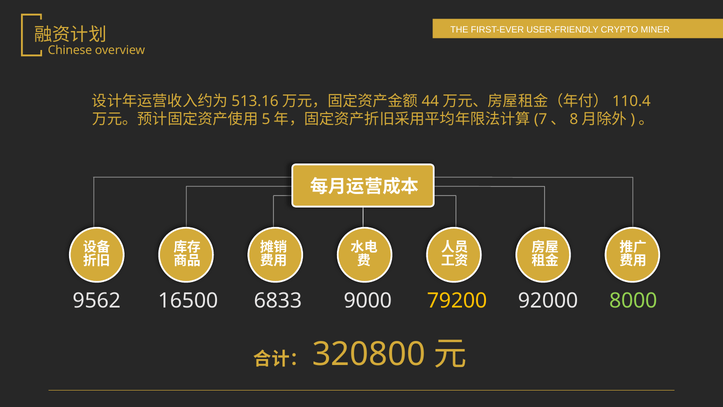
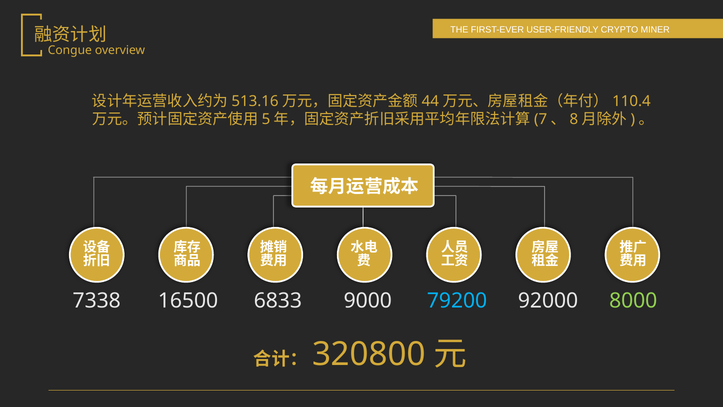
Chinese: Chinese -> Congue
9562: 9562 -> 7338
79200 colour: yellow -> light blue
